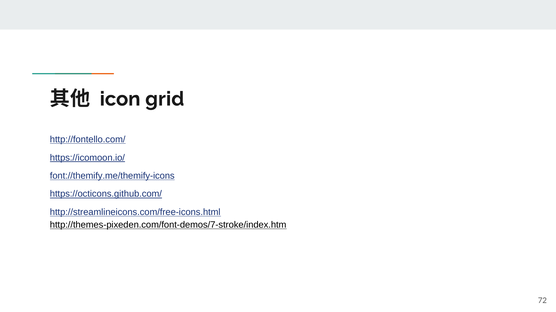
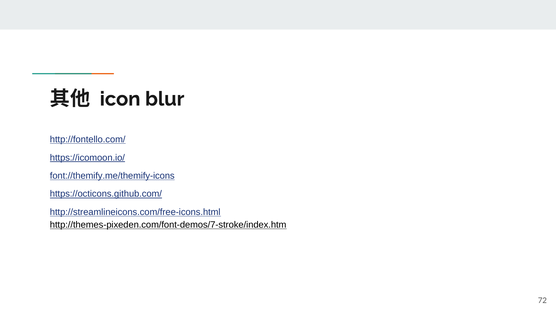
grid: grid -> blur
